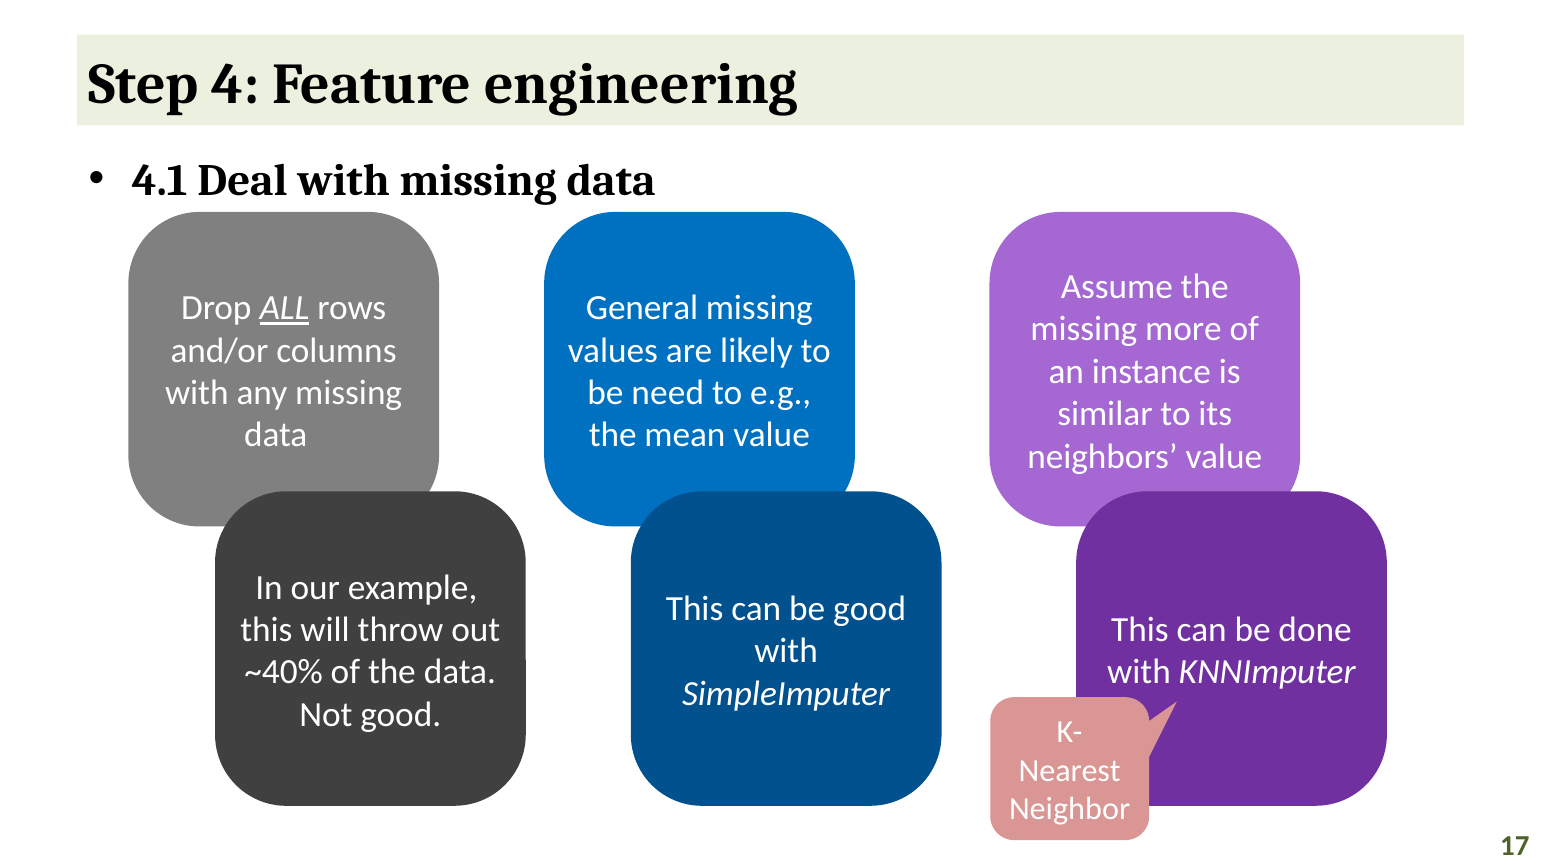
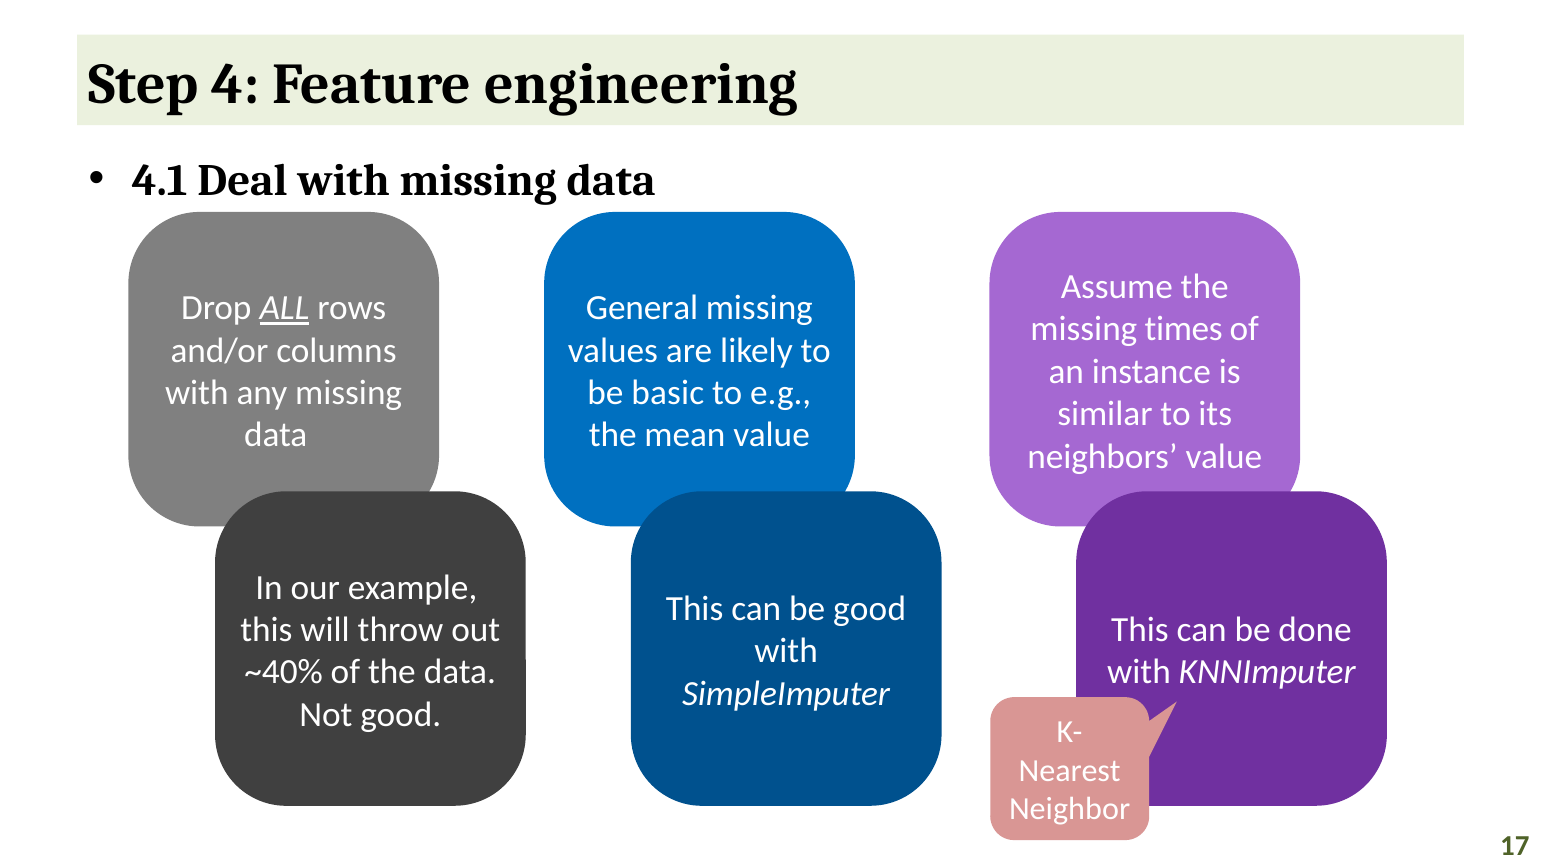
more: more -> times
need: need -> basic
